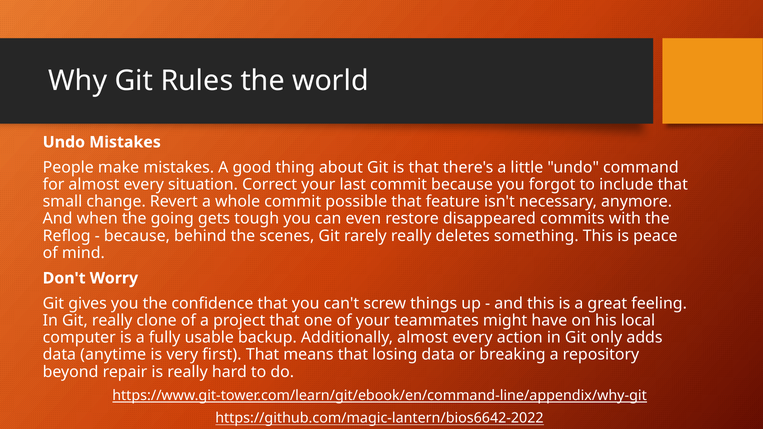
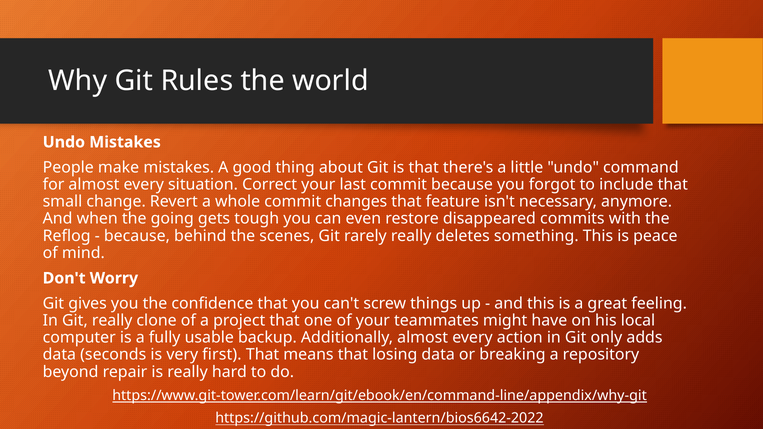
possible: possible -> changes
anytime: anytime -> seconds
